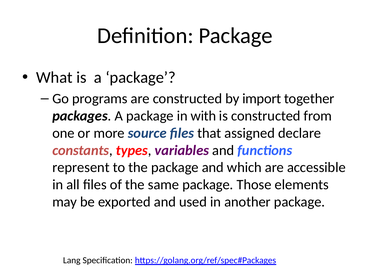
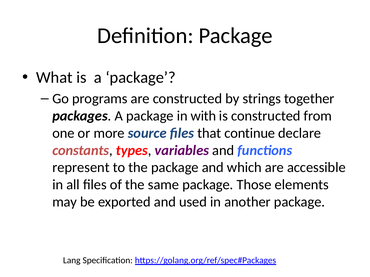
import: import -> strings
assigned: assigned -> continue
